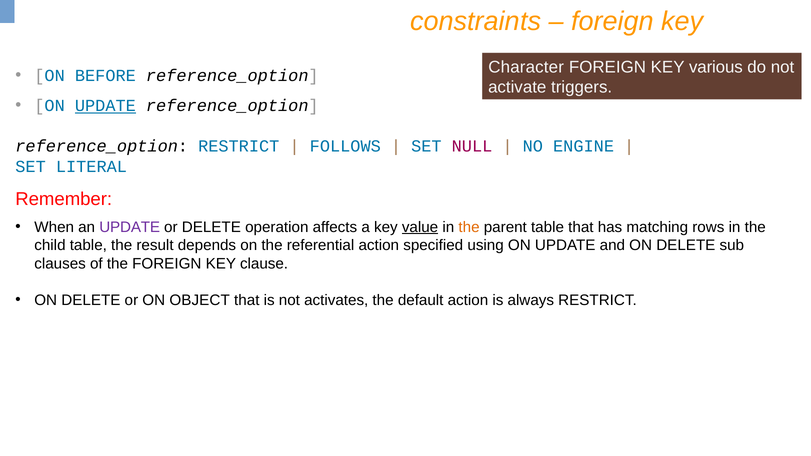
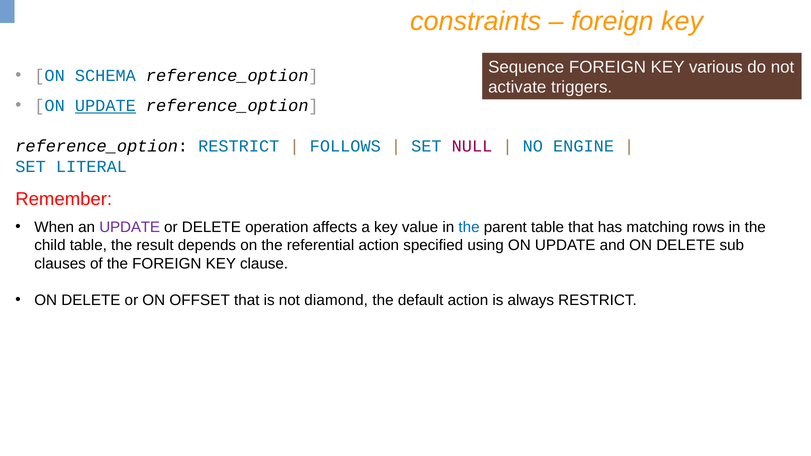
Character: Character -> Sequence
BEFORE: BEFORE -> SCHEMA
value underline: present -> none
the at (469, 227) colour: orange -> blue
OBJECT: OBJECT -> OFFSET
activates: activates -> diamond
